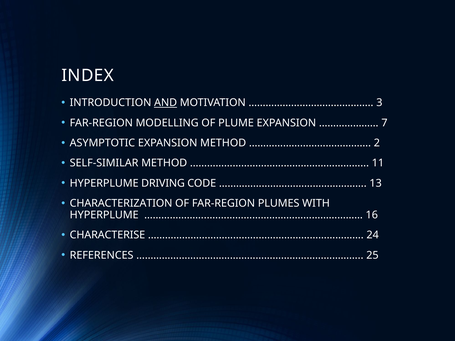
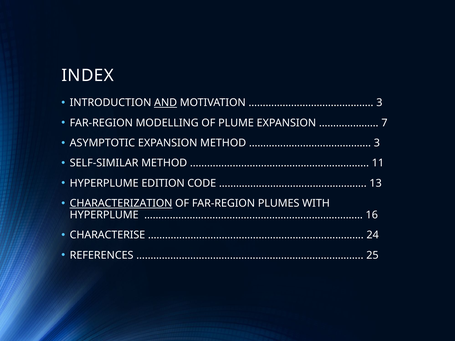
2 at (377, 143): 2 -> 3
DRIVING: DRIVING -> EDITION
CHARACTERIZATION underline: none -> present
